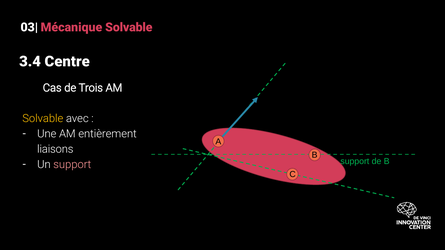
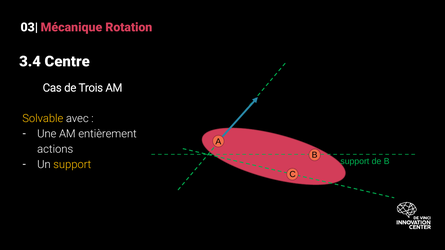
Solvable at (129, 27): Solvable -> Rotation
liaisons: liaisons -> actions
support at (72, 165) colour: pink -> yellow
